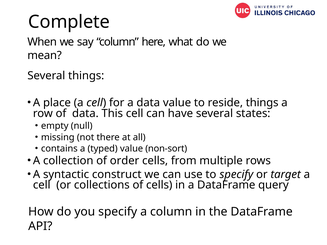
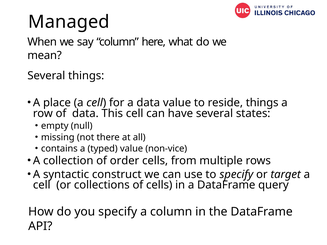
Complete: Complete -> Managed
non-sort: non-sort -> non-vice
